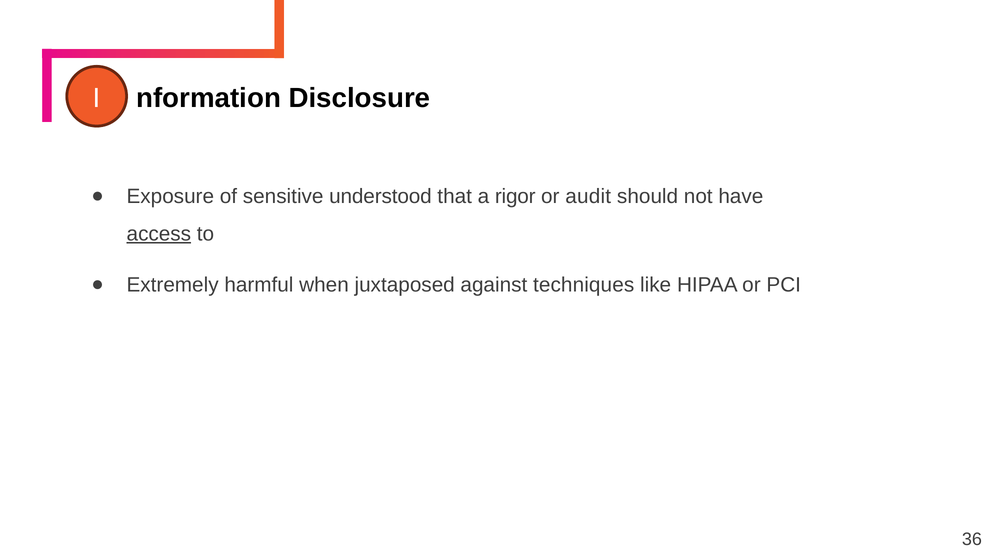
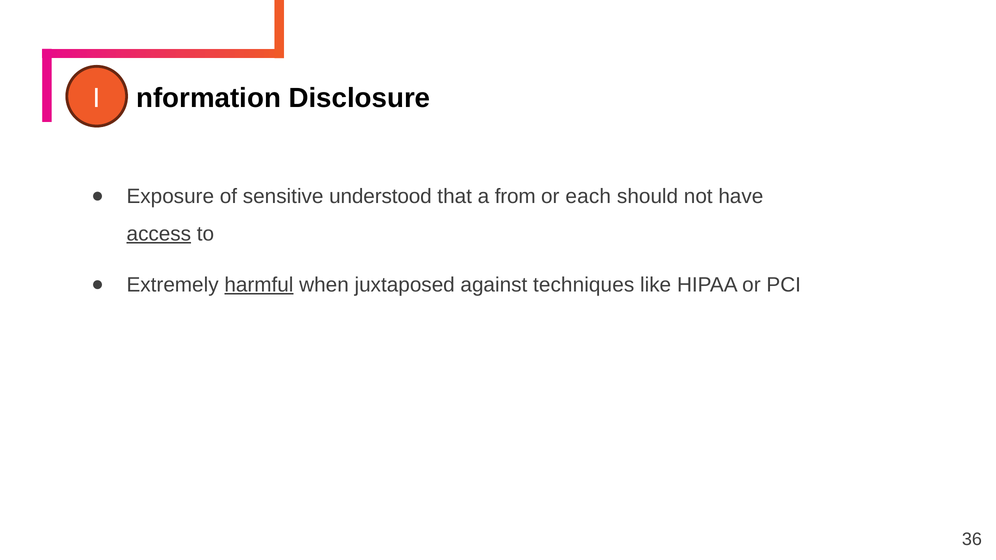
rigor: rigor -> from
audit: audit -> each
harmful underline: none -> present
